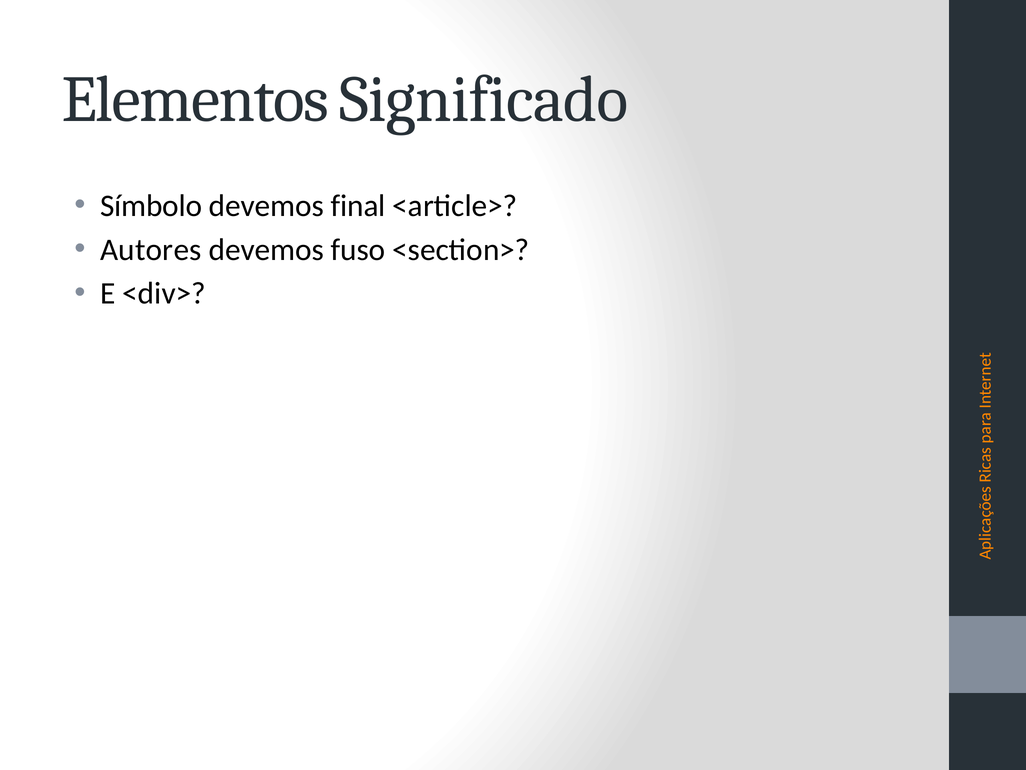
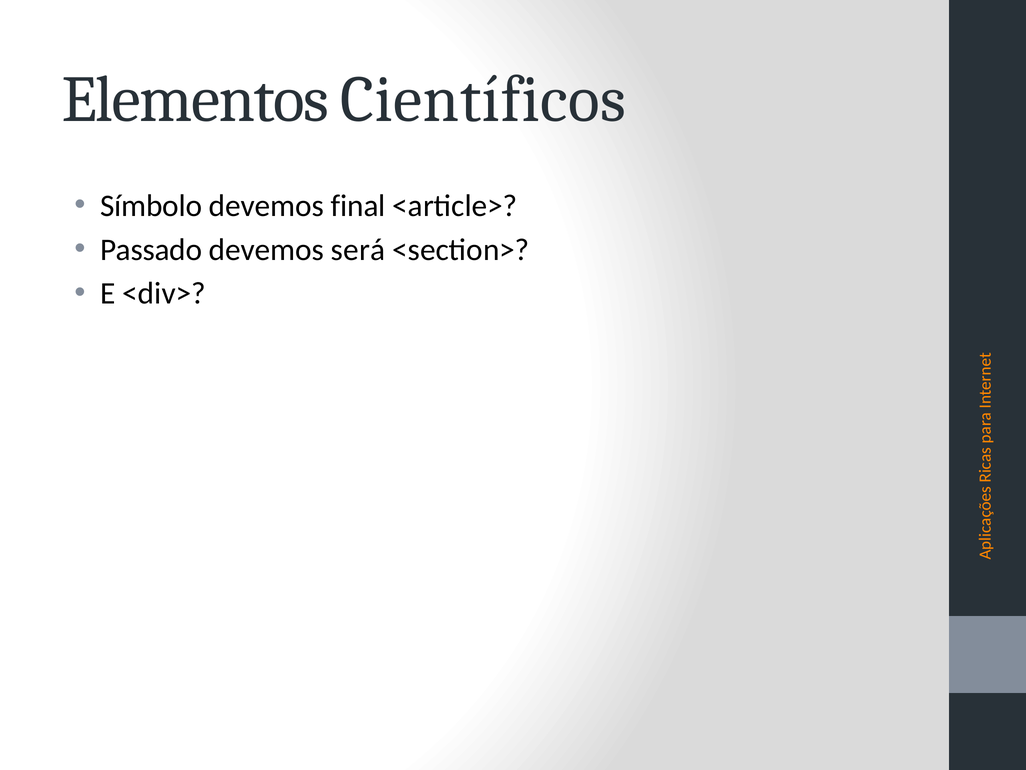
Significado: Significado -> Científicos
Autores: Autores -> Passado
fuso: fuso -> será
